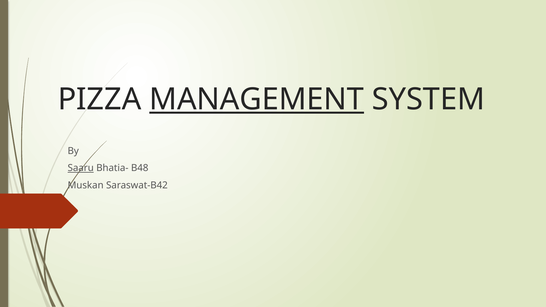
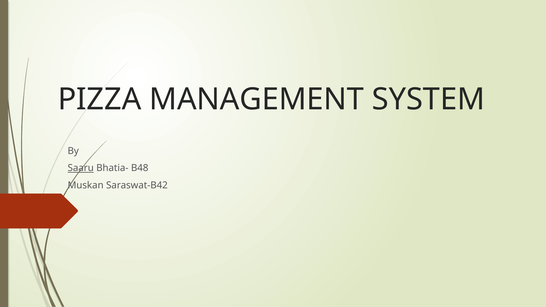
MANAGEMENT underline: present -> none
